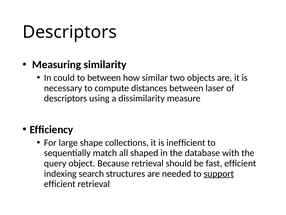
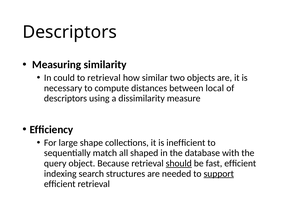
to between: between -> retrieval
laser: laser -> local
should underline: none -> present
